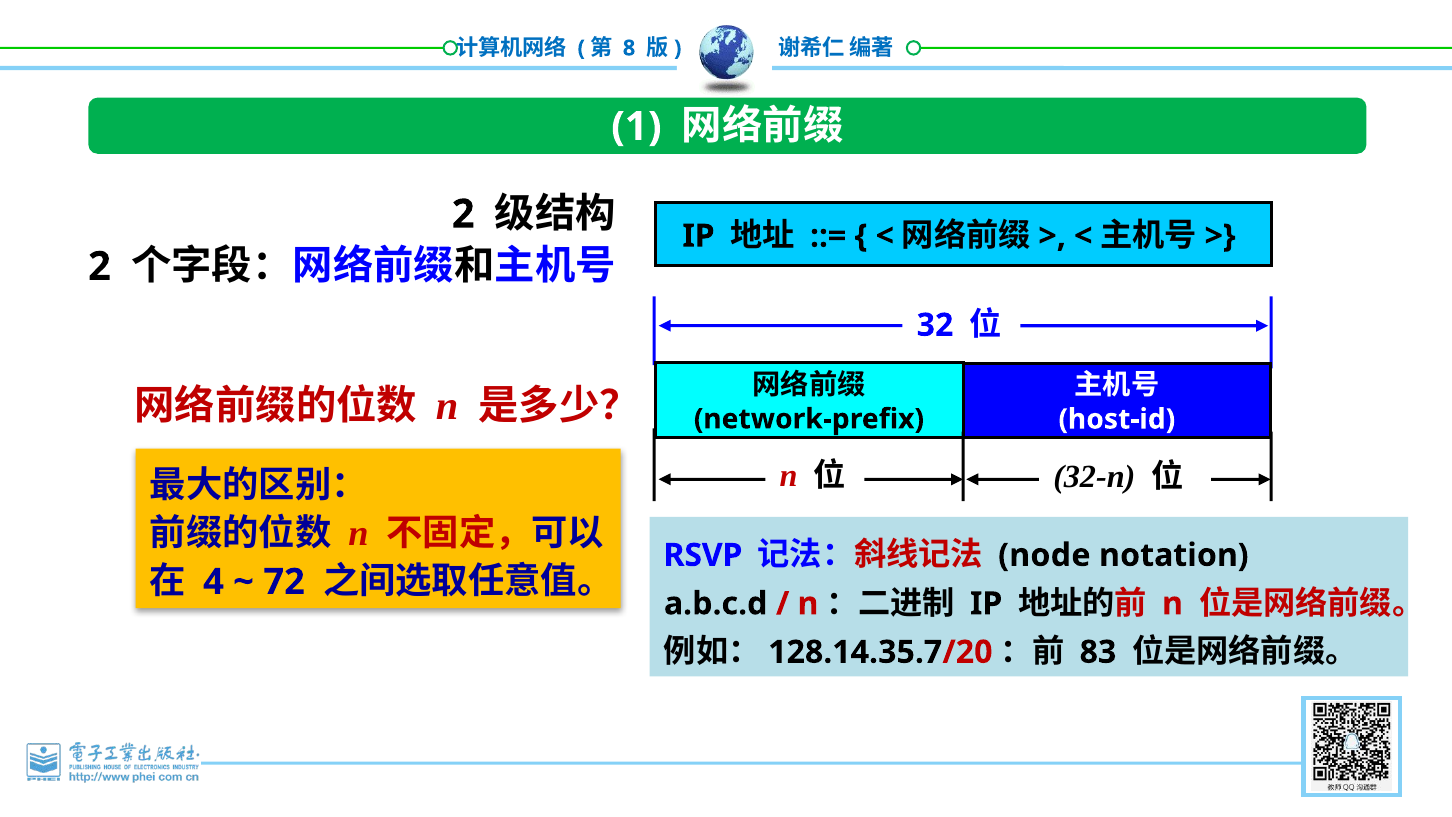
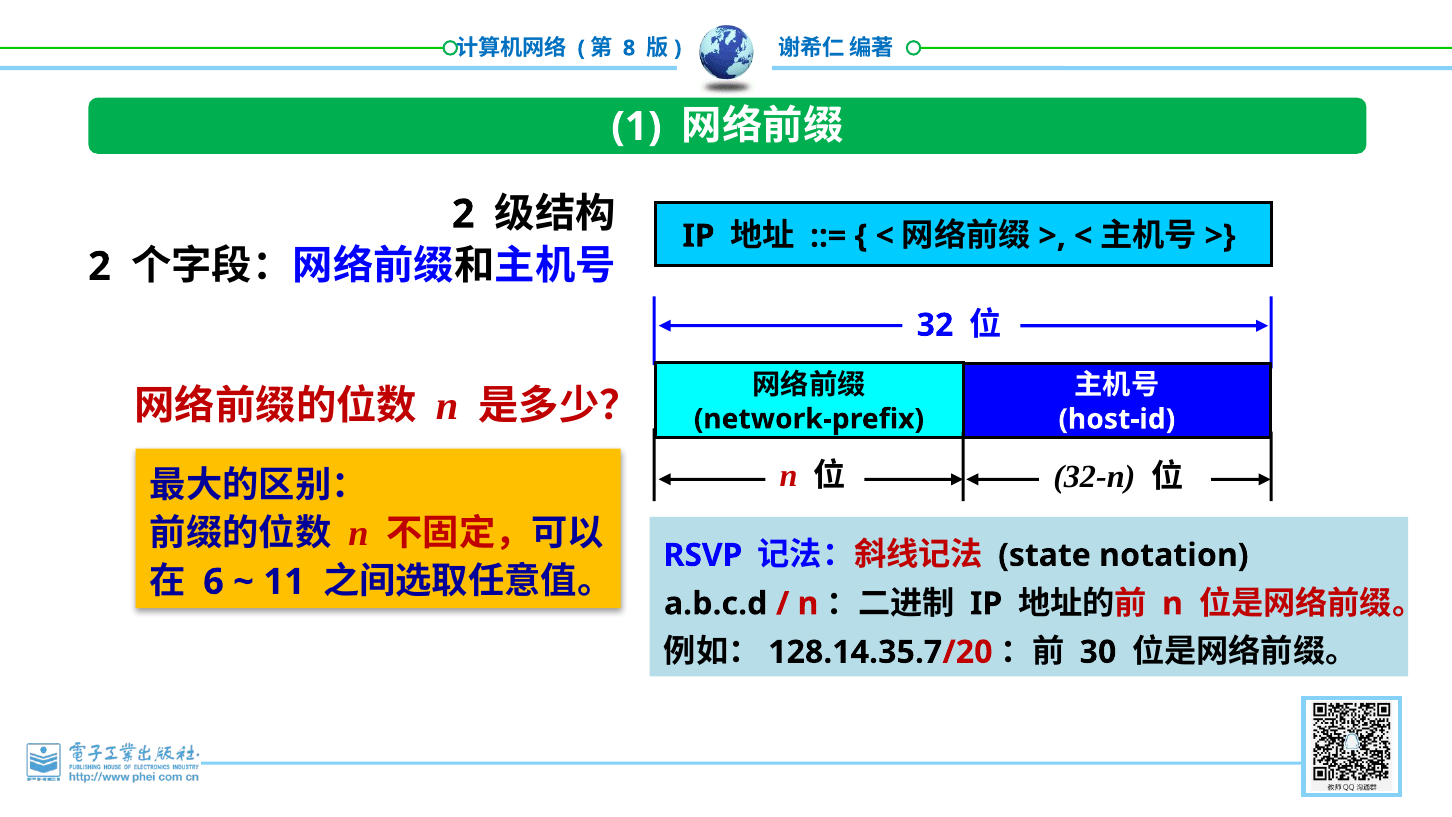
node: node -> state
4: 4 -> 6
72: 72 -> 11
83: 83 -> 30
